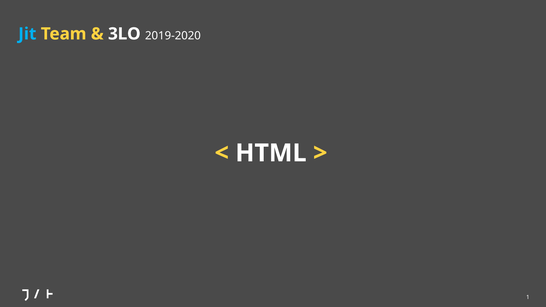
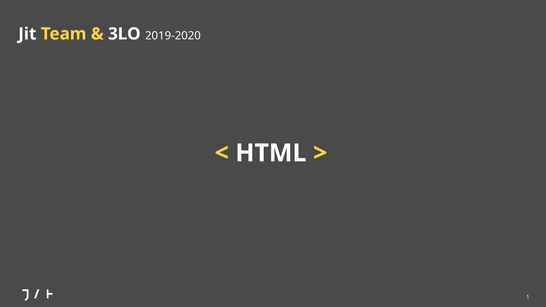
Jit colour: light blue -> white
